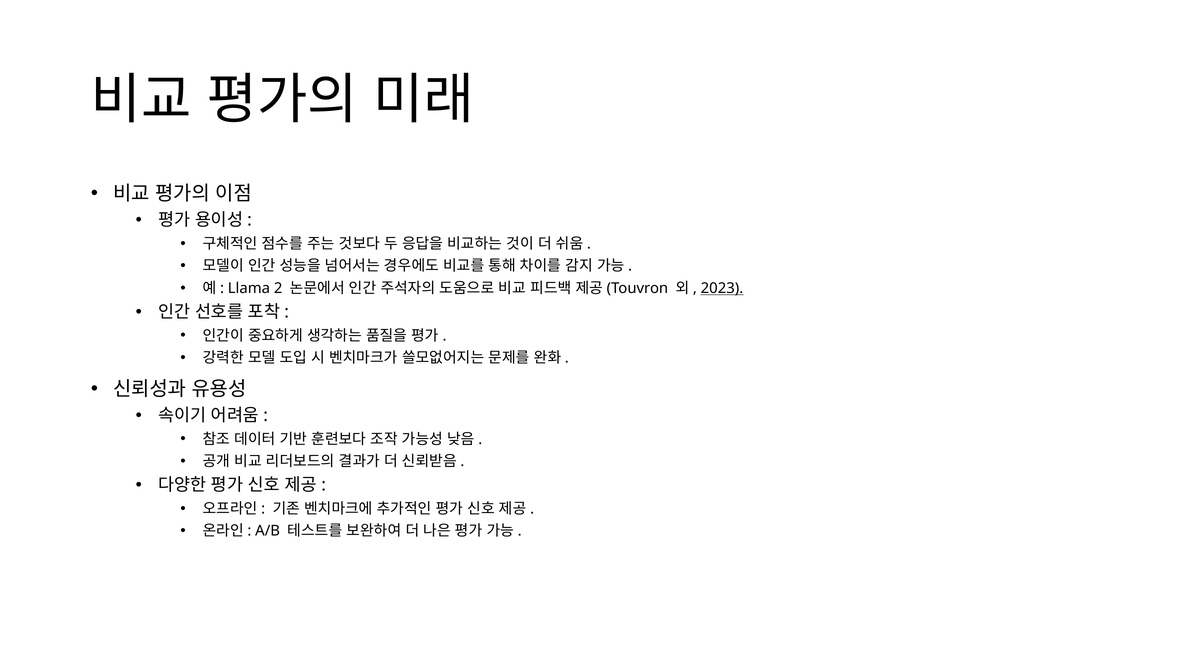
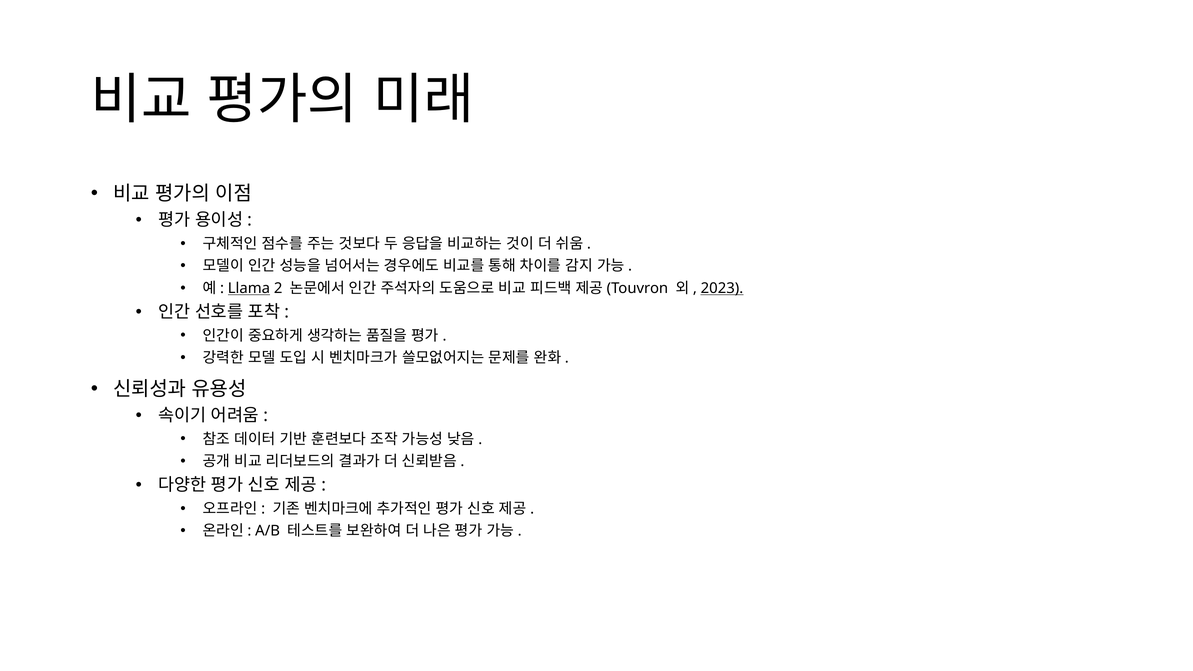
Llama underline: none -> present
